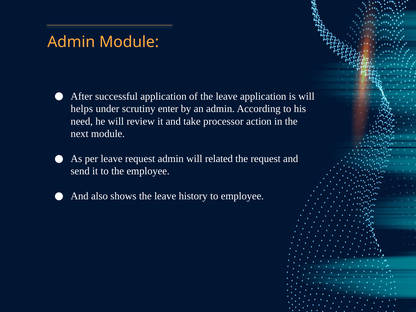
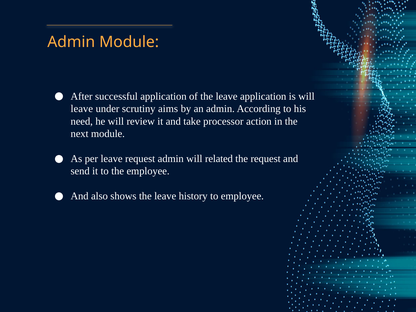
helps at (82, 109): helps -> leave
enter: enter -> aims
